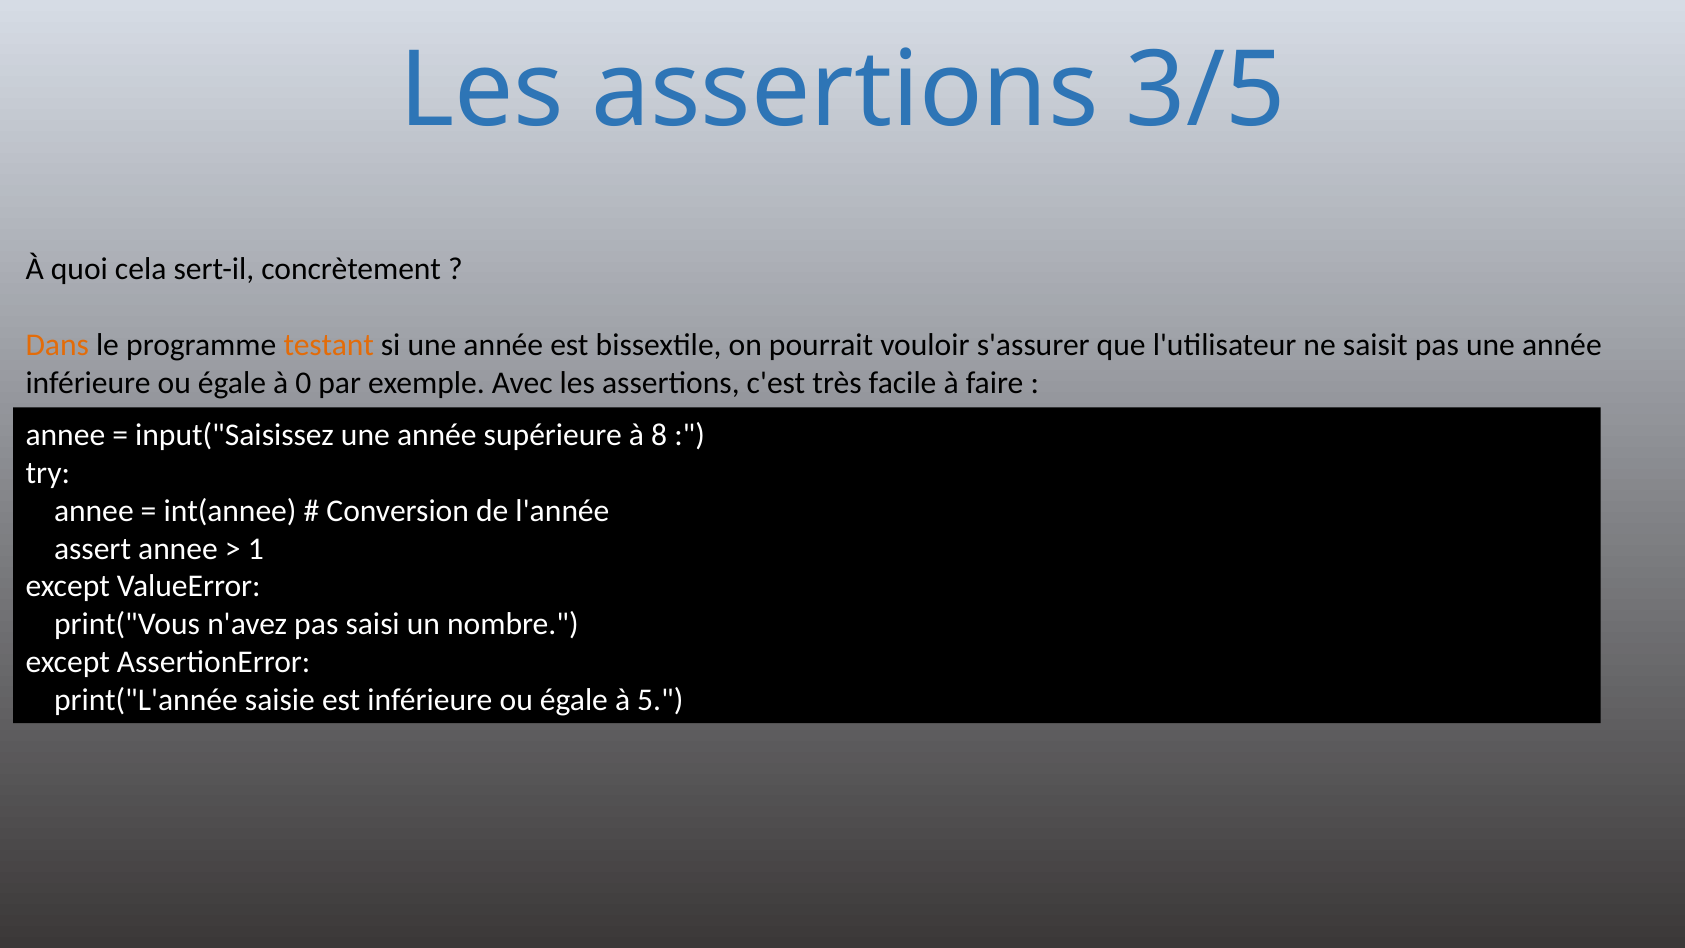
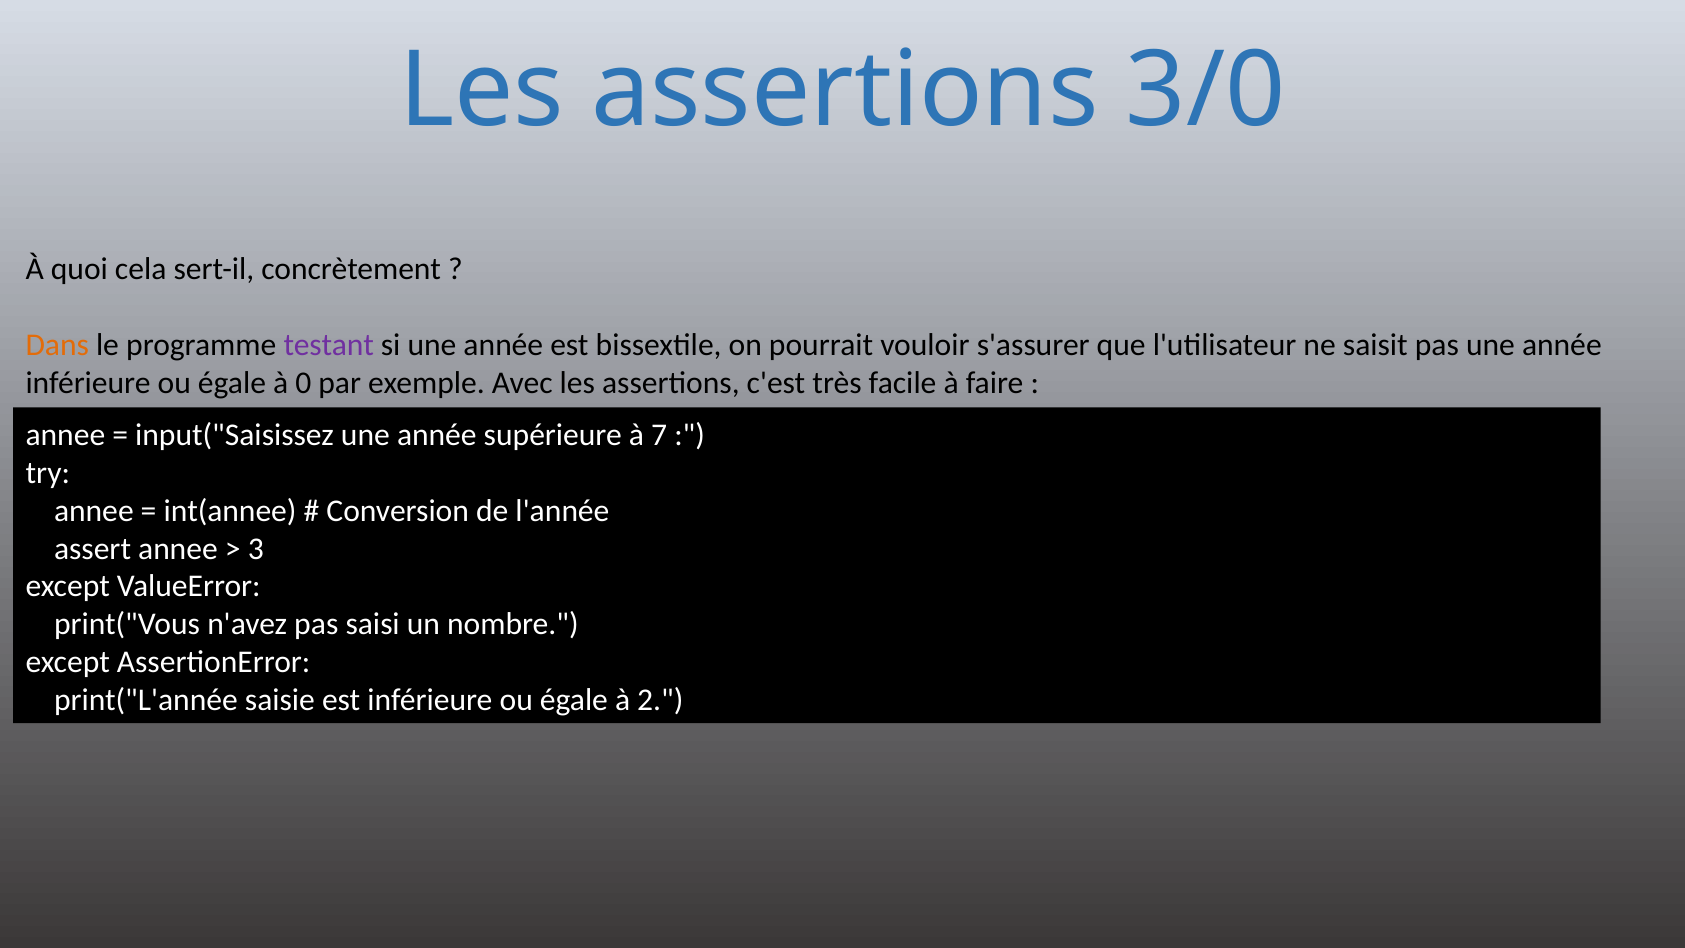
3/5: 3/5 -> 3/0
testant colour: orange -> purple
8: 8 -> 7
1: 1 -> 3
5: 5 -> 2
